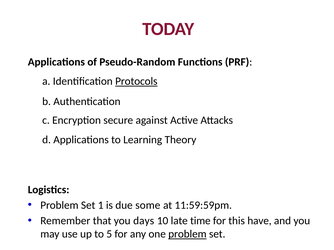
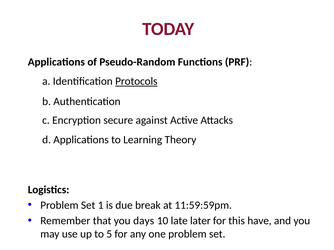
some: some -> break
time: time -> later
problem at (187, 235) underline: present -> none
